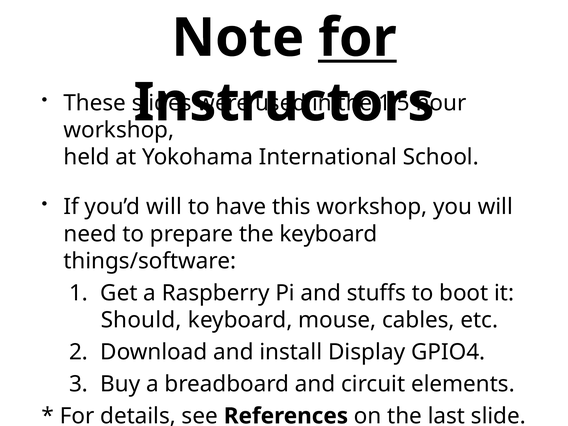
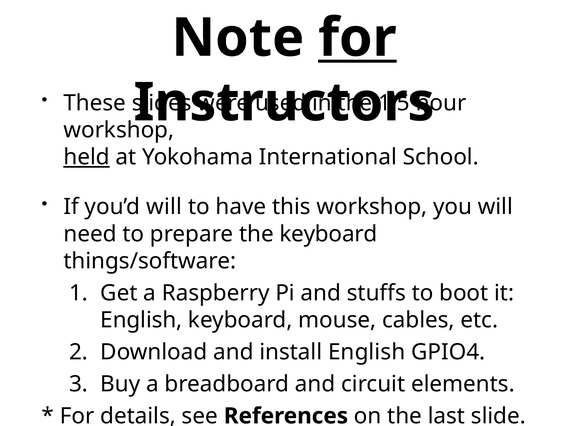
held underline: none -> present
Should at (141, 320): Should -> English
install Display: Display -> English
